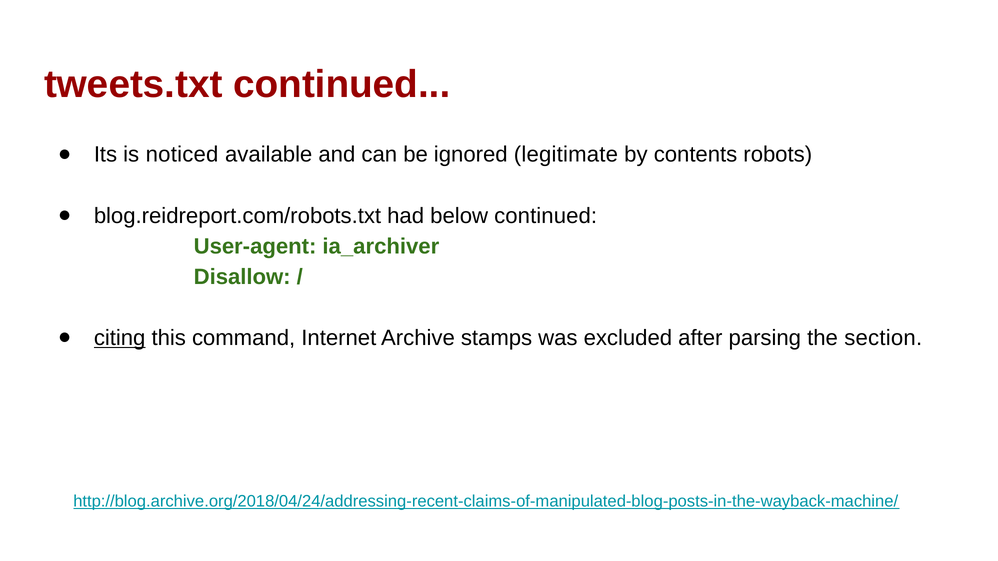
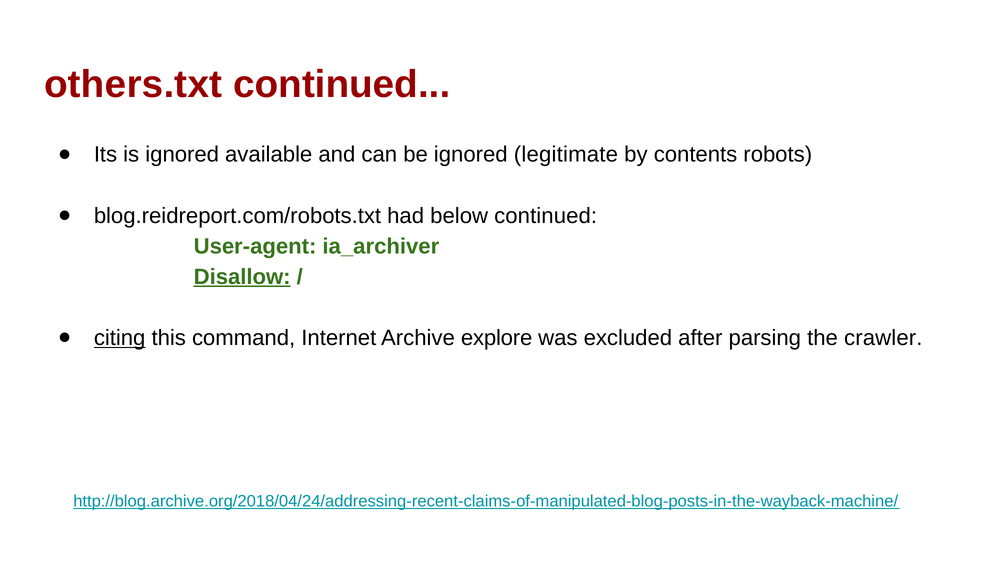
tweets.txt: tweets.txt -> others.txt
is noticed: noticed -> ignored
Disallow underline: none -> present
stamps: stamps -> explore
section: section -> crawler
